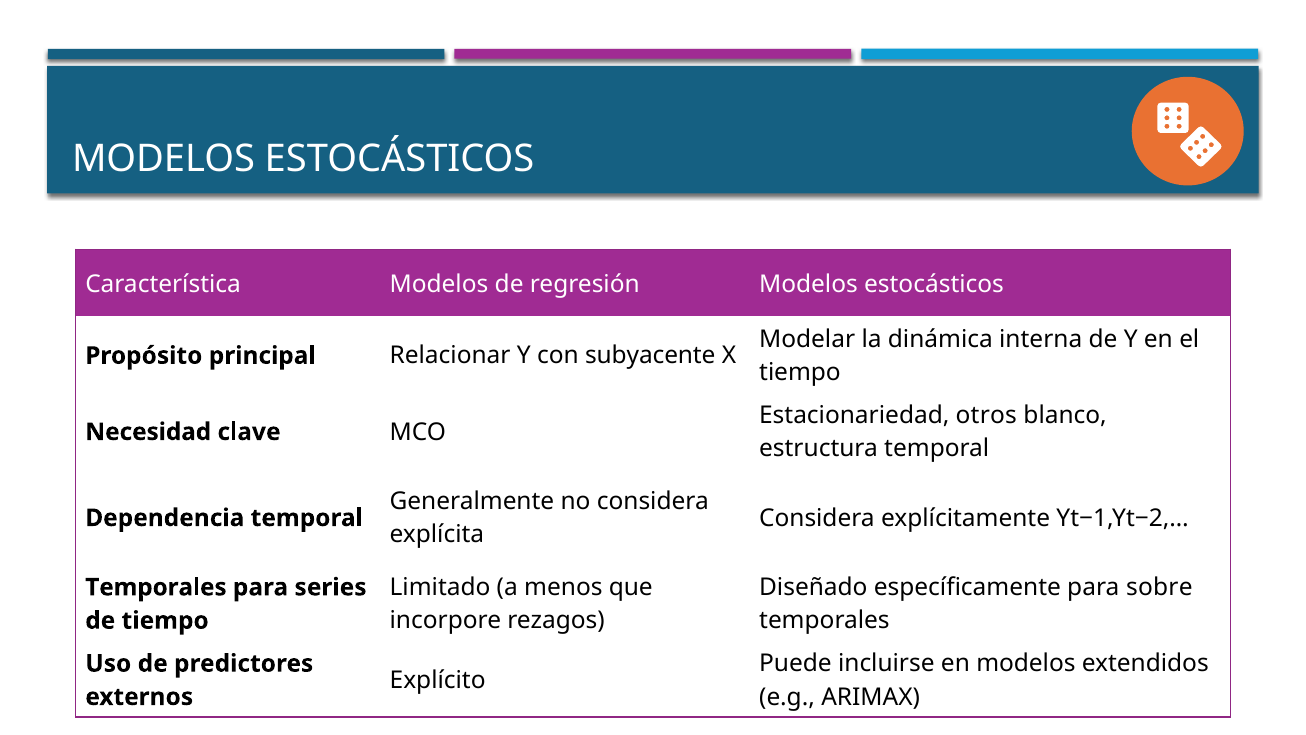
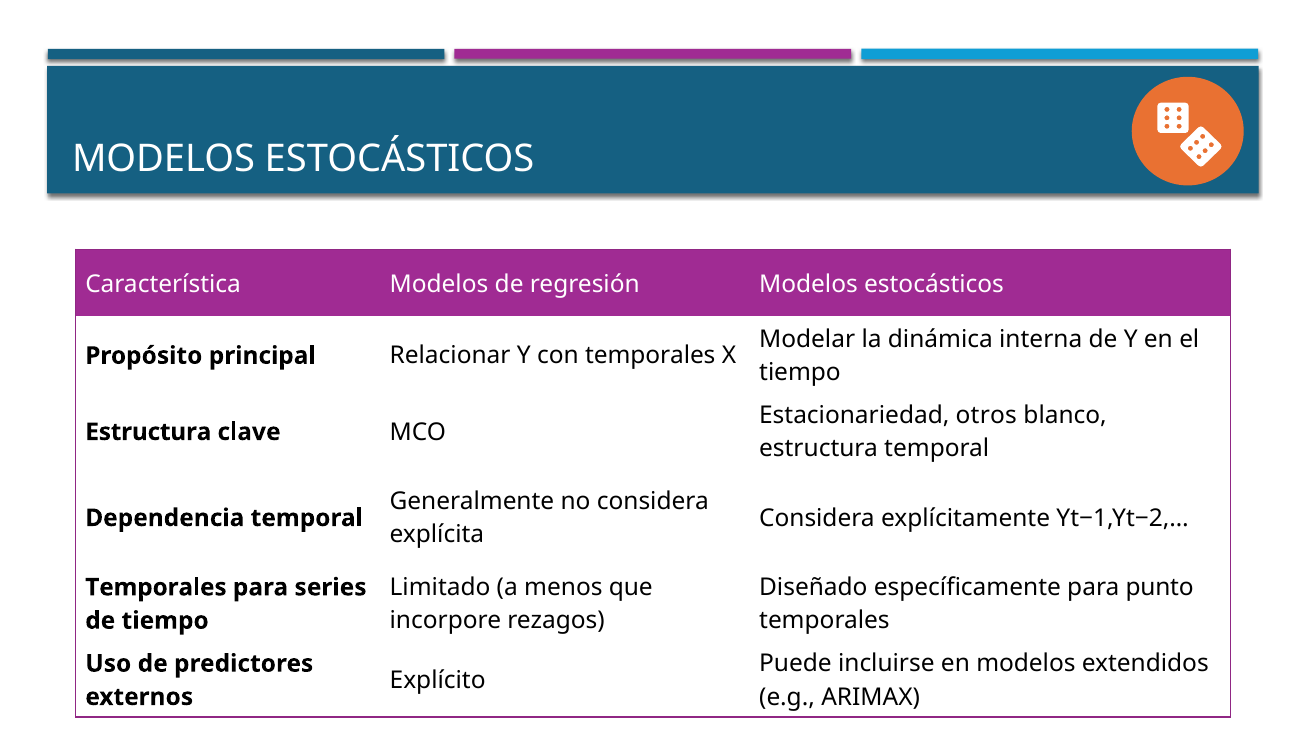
con subyacente: subyacente -> temporales
Necesidad at (148, 432): Necesidad -> Estructura
sobre: sobre -> punto
